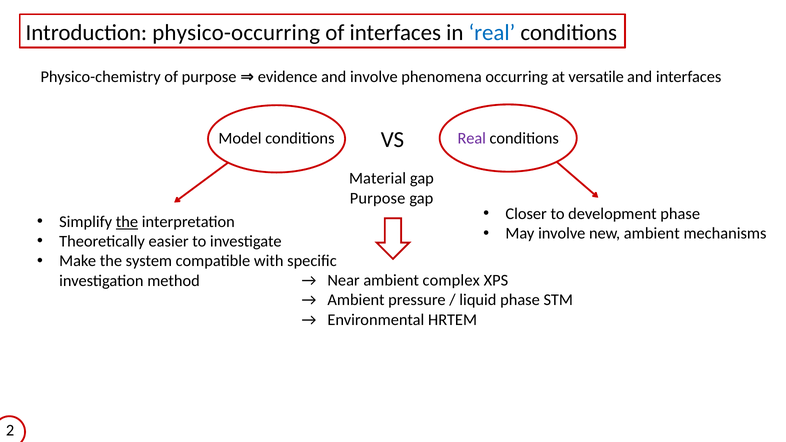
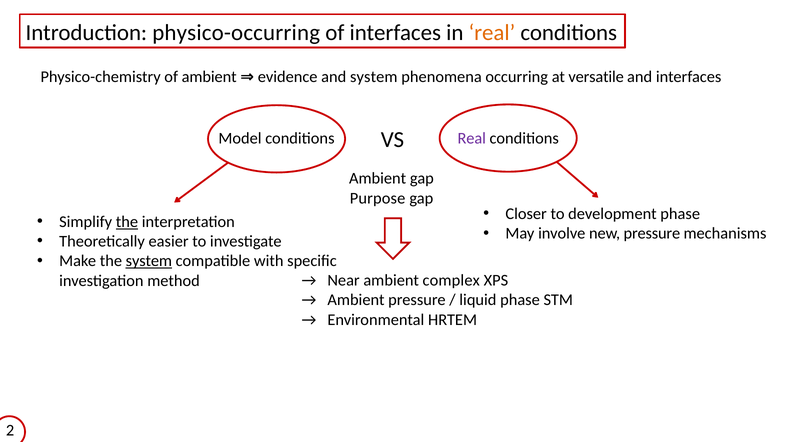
real at (492, 33) colour: blue -> orange
of purpose: purpose -> ambient
and involve: involve -> system
Material at (378, 179): Material -> Ambient
new ambient: ambient -> pressure
system at (149, 261) underline: none -> present
